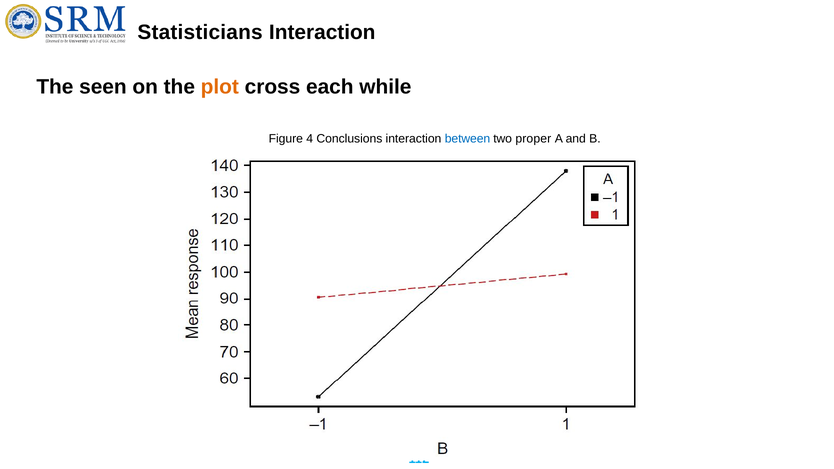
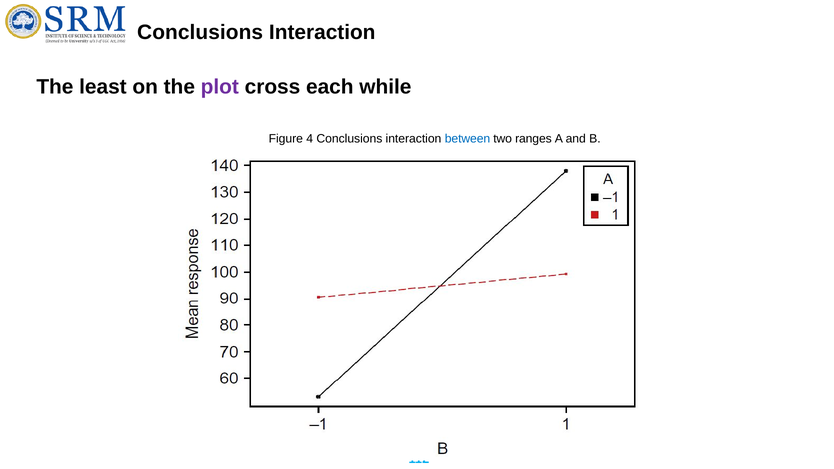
Statisticians at (200, 32): Statisticians -> Conclusions
seen: seen -> least
plot colour: orange -> purple
proper: proper -> ranges
